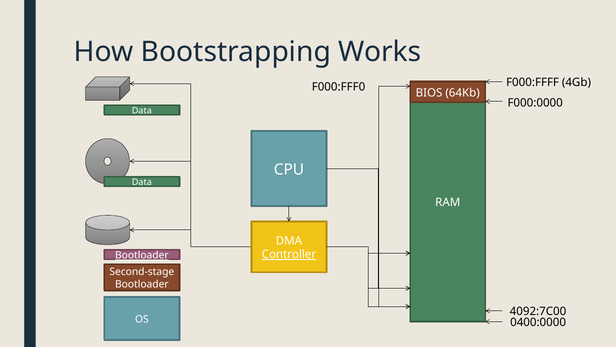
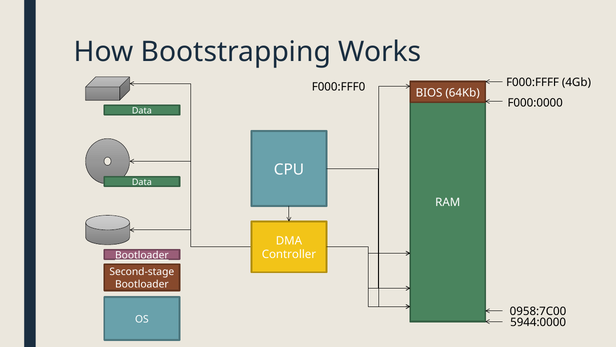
Controller underline: present -> none
4092:7C00: 4092:7C00 -> 0958:7C00
0400:0000: 0400:0000 -> 5944:0000
